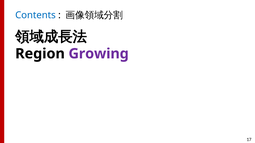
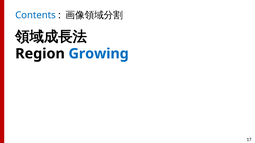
Growing colour: purple -> blue
